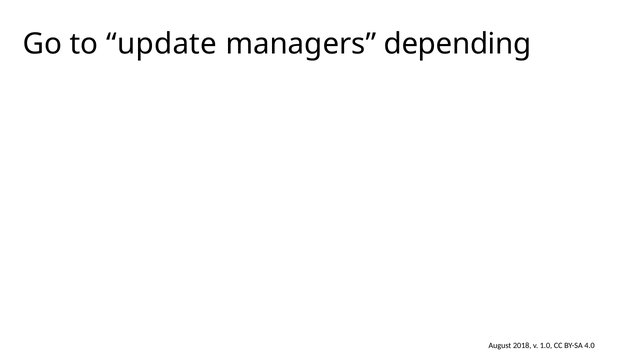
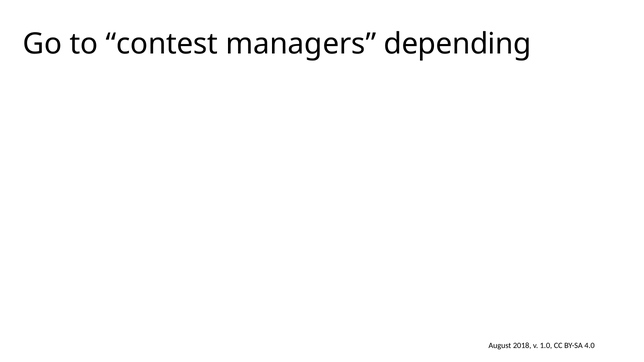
update: update -> contest
